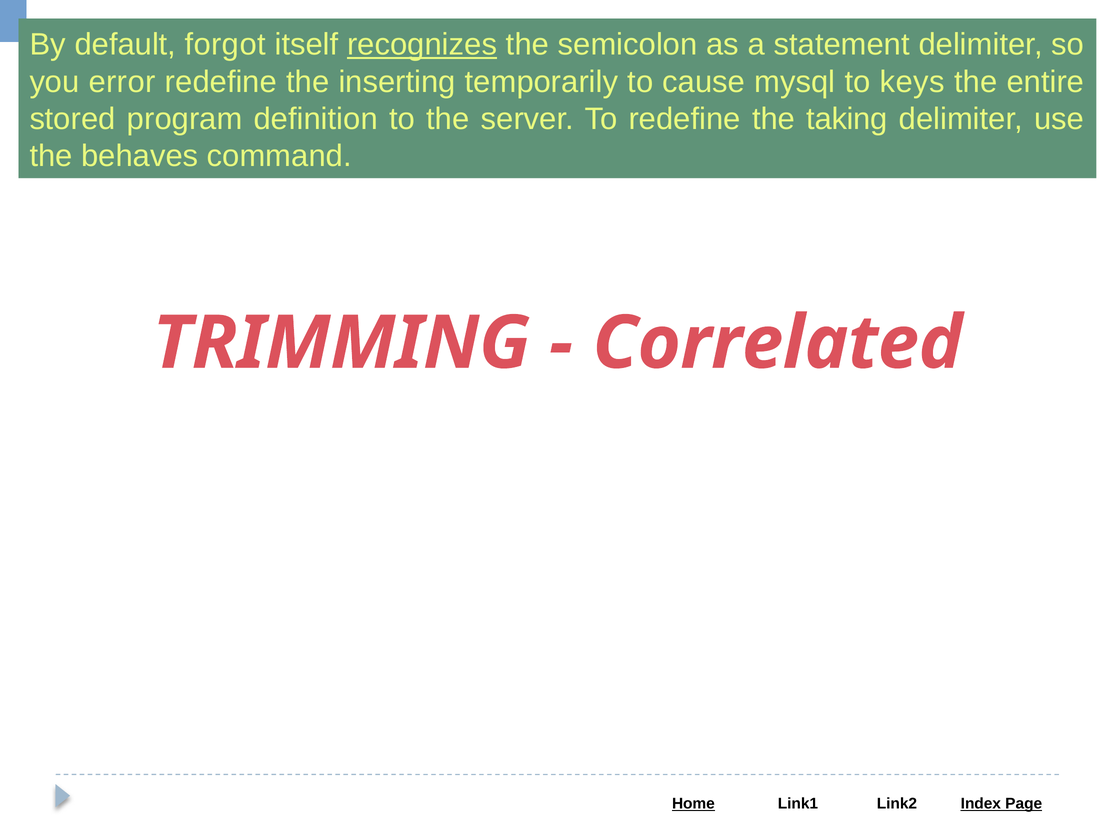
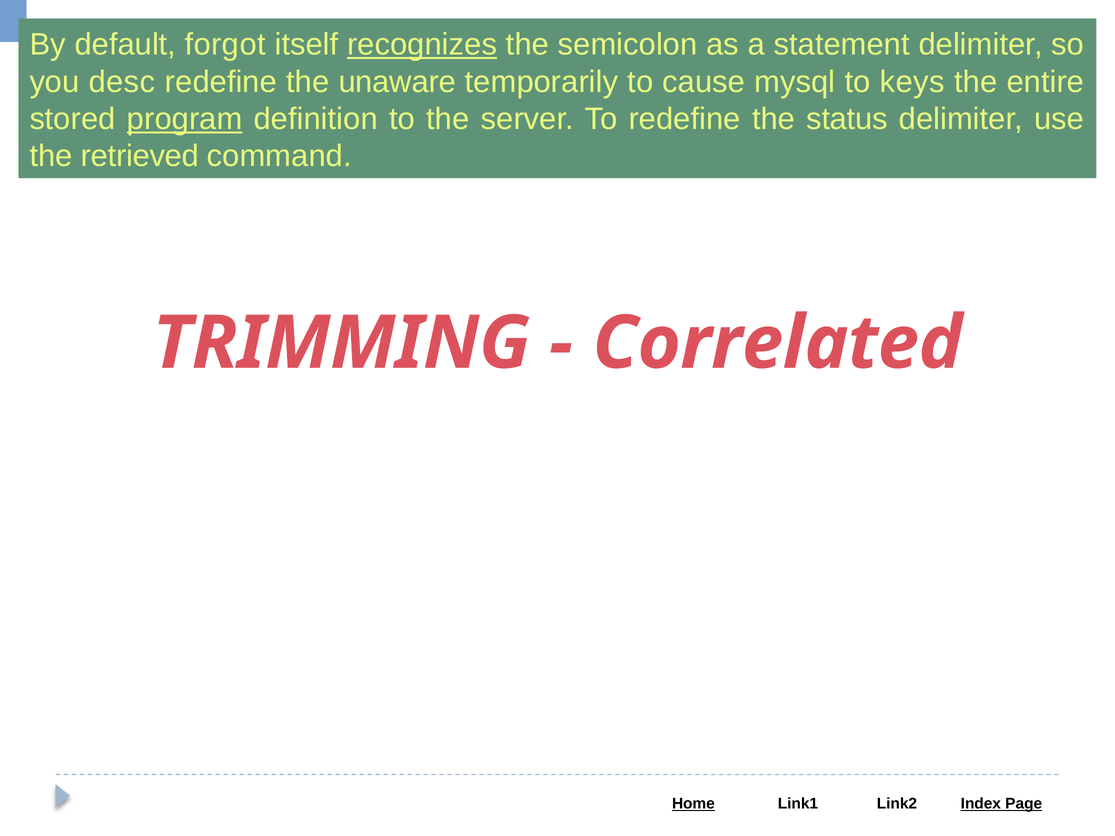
error: error -> desc
inserting: inserting -> unaware
program underline: none -> present
taking: taking -> status
behaves: behaves -> retrieved
